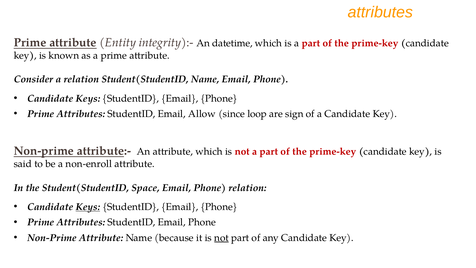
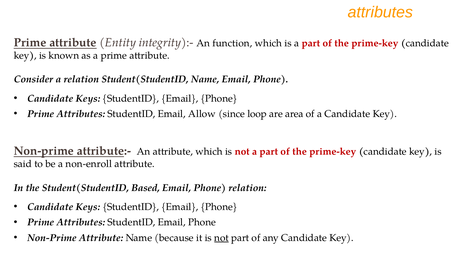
datetime: datetime -> function
sign: sign -> area
Space: Space -> Based
Keys at (88, 207) underline: present -> none
